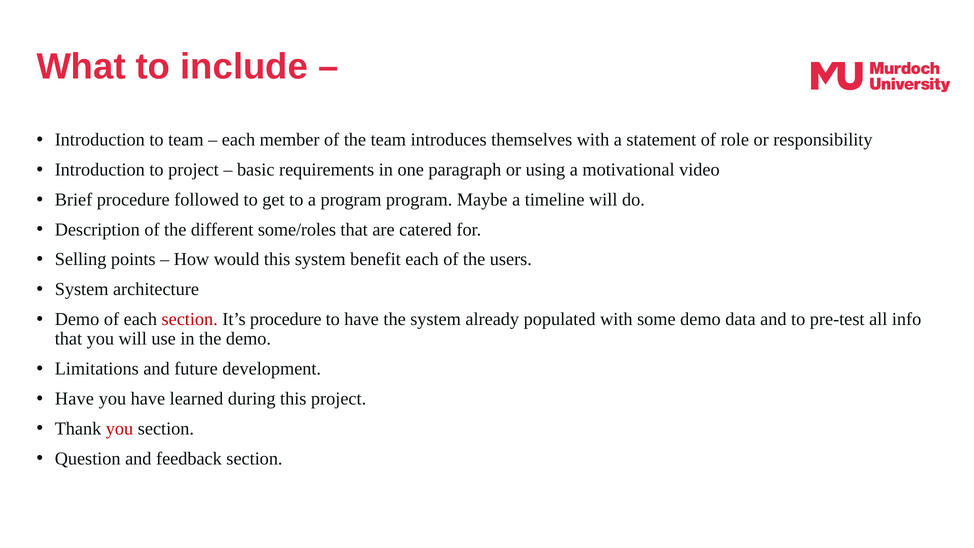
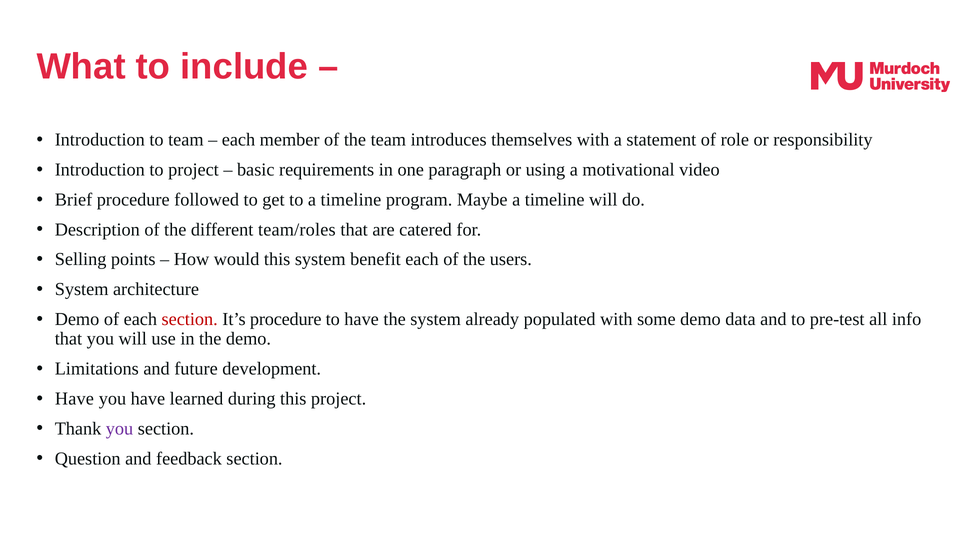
to a program: program -> timeline
some/roles: some/roles -> team/roles
you at (120, 429) colour: red -> purple
